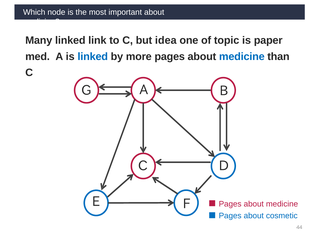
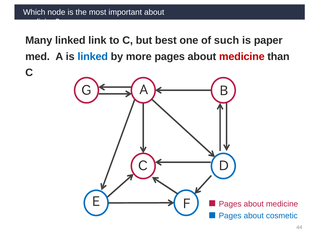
idea: idea -> best
topic: topic -> such
medicine at (242, 57) colour: blue -> red
